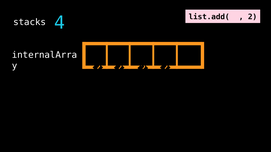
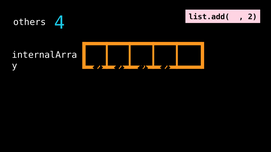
stacks: stacks -> others
